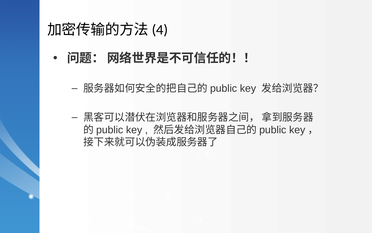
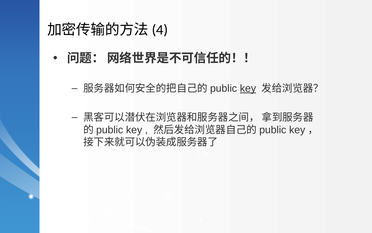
key at (248, 88) underline: none -> present
